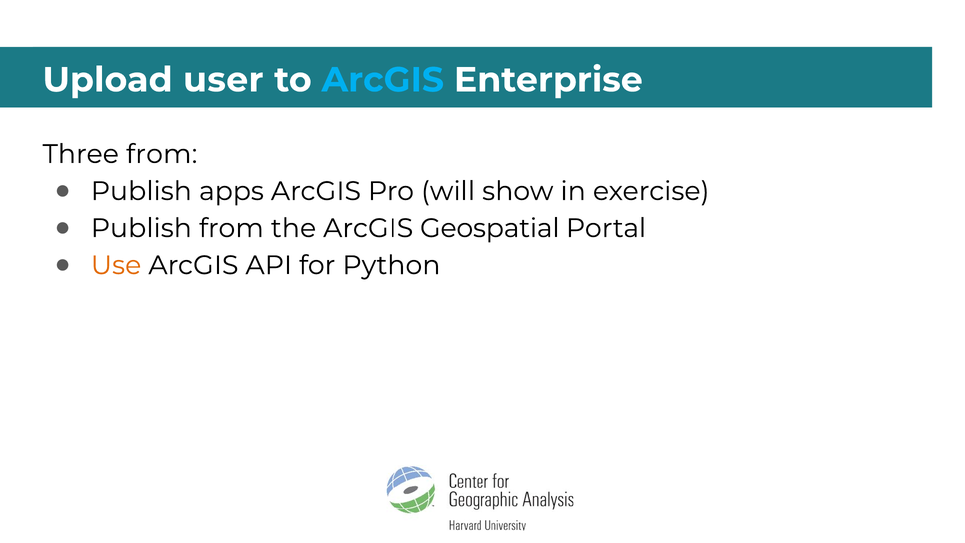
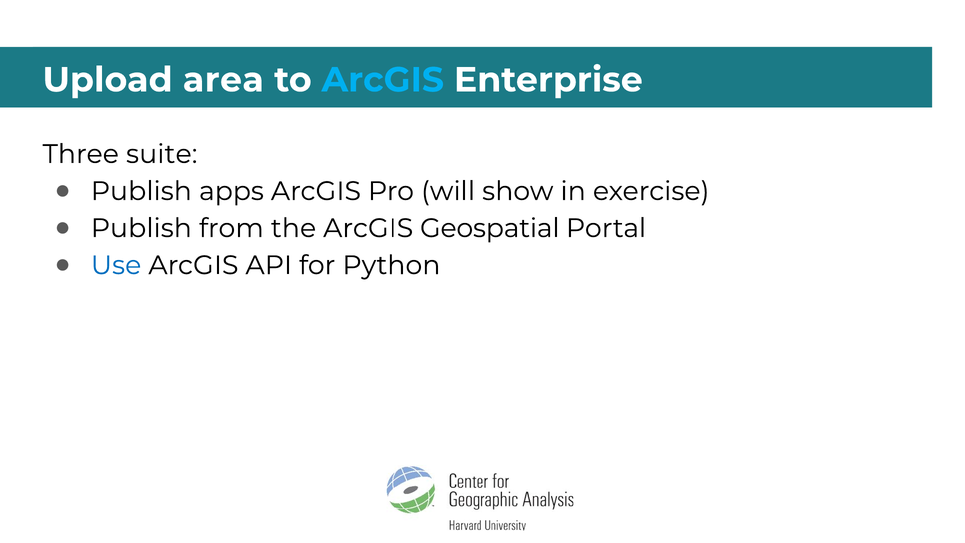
user: user -> area
Three from: from -> suite
Use colour: orange -> blue
